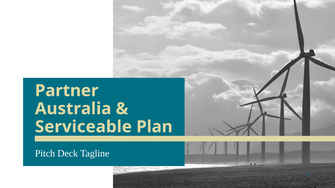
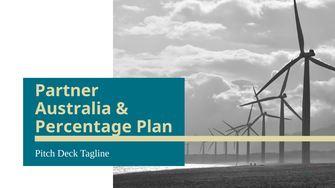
Serviceable: Serviceable -> Percentage
